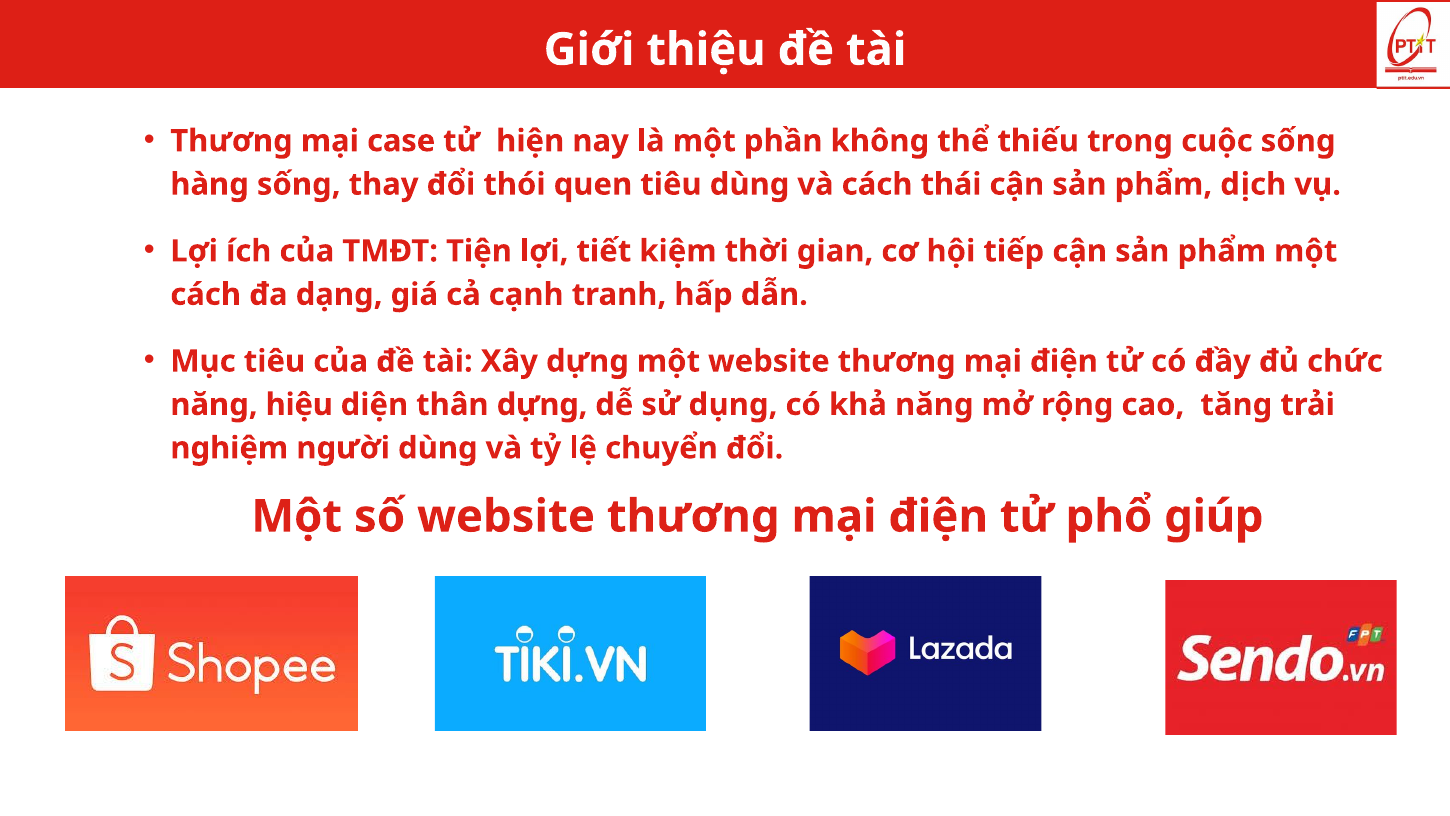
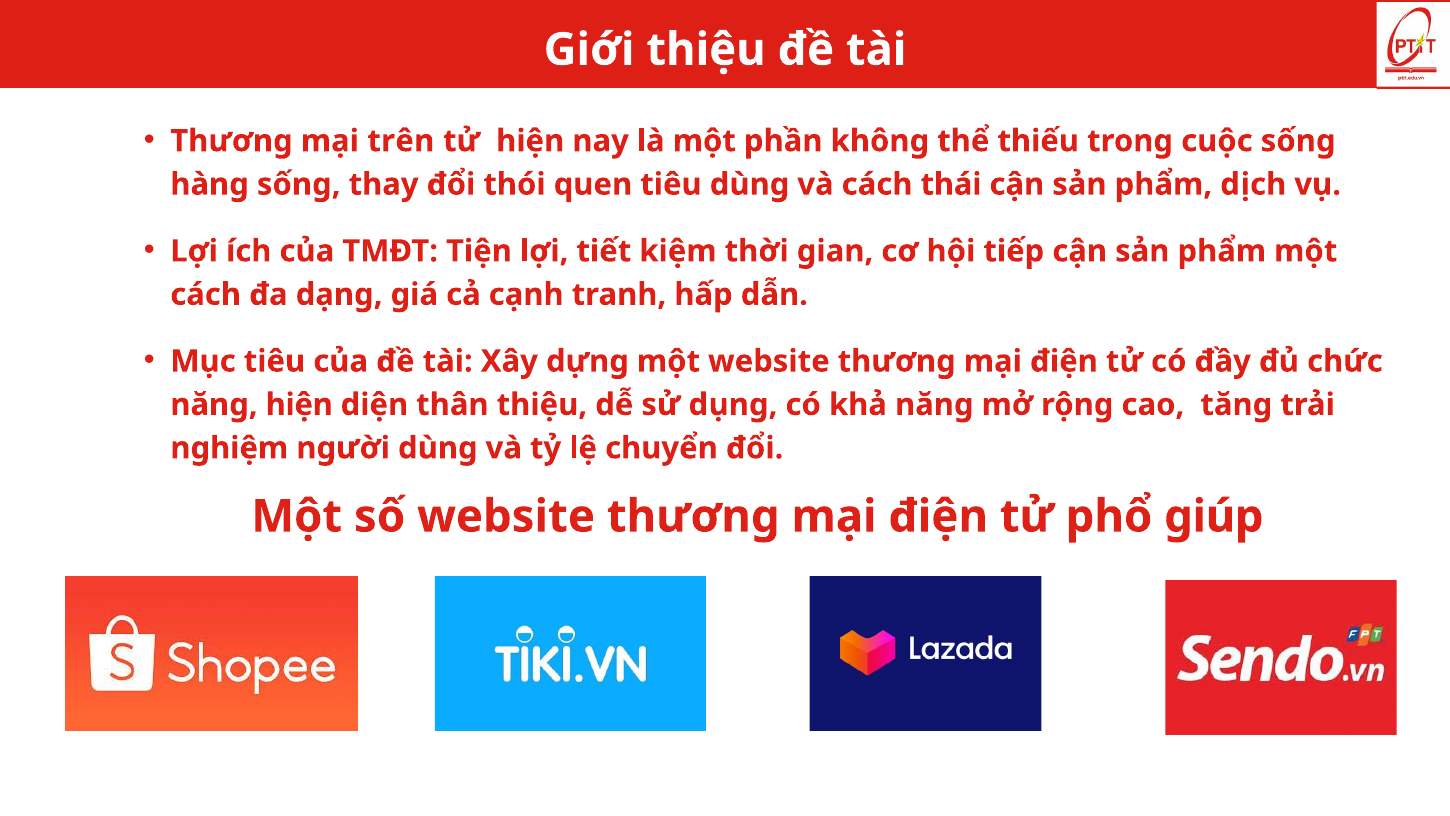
case: case -> trên
năng hiệu: hiệu -> hiện
thân dựng: dựng -> thiệu
